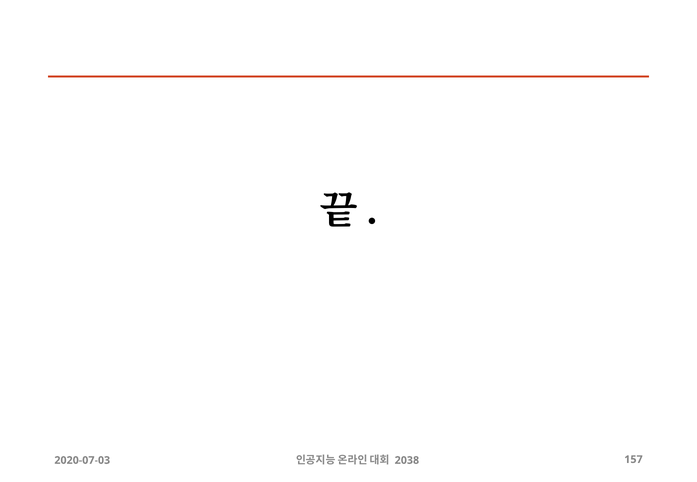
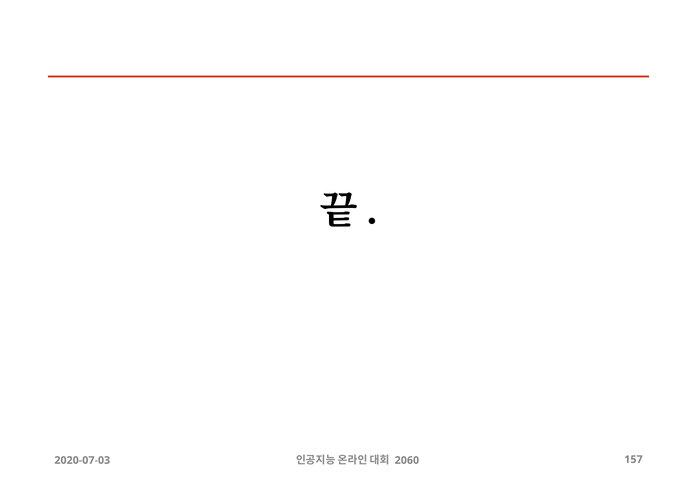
2038: 2038 -> 2060
